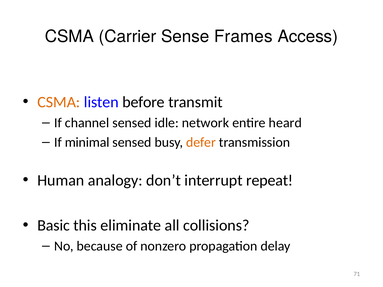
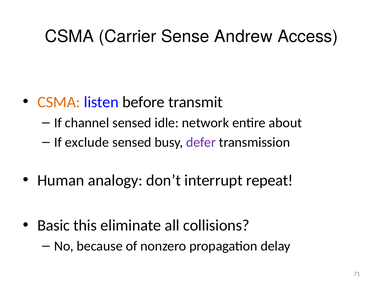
Frames: Frames -> Andrew
heard: heard -> about
minimal: minimal -> exclude
defer colour: orange -> purple
